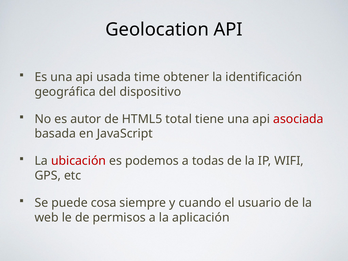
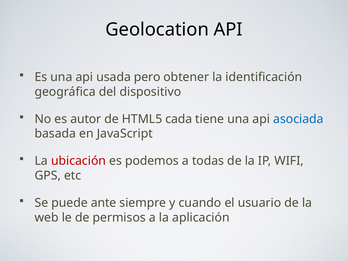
time: time -> pero
total: total -> cada
asociada colour: red -> blue
cosa: cosa -> ante
